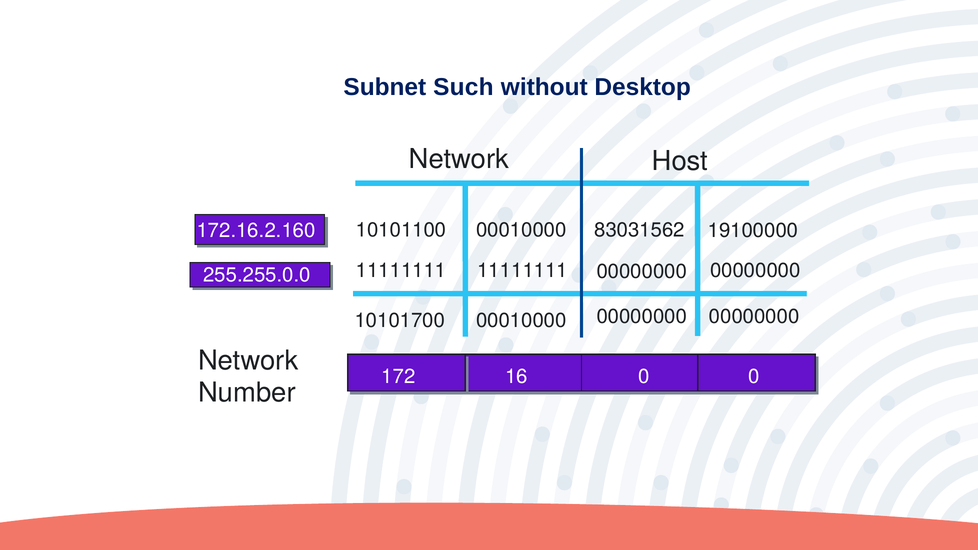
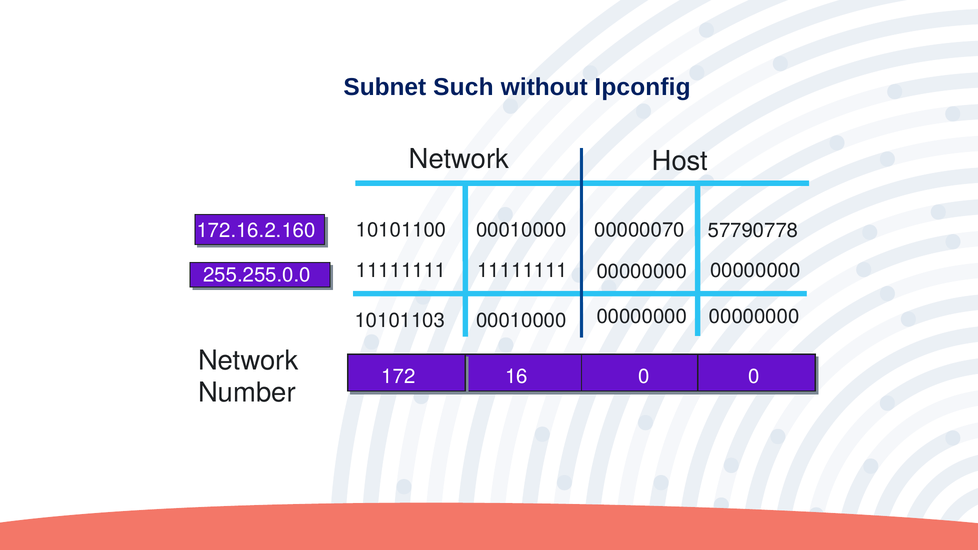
Desktop: Desktop -> Ipconfig
83031562: 83031562 -> 00000070
19100000: 19100000 -> 57790778
10101700: 10101700 -> 10101103
